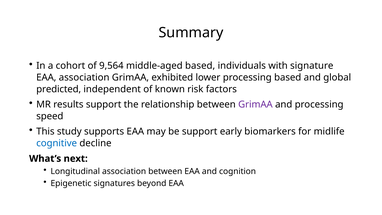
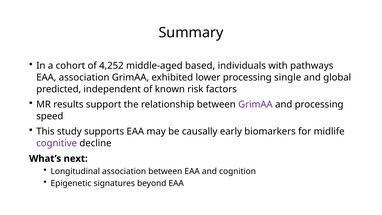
9,564: 9,564 -> 4,252
signature: signature -> pathways
processing based: based -> single
be support: support -> causally
cognitive colour: blue -> purple
